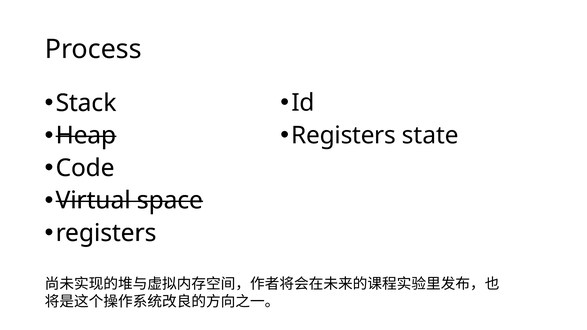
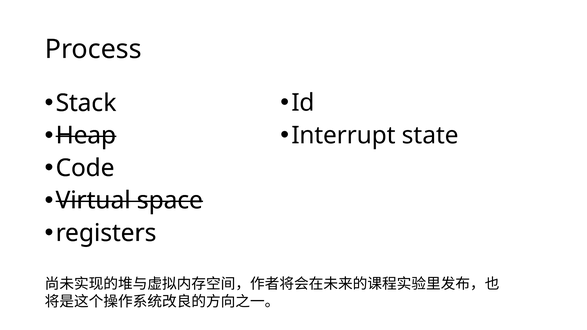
Registers at (344, 135): Registers -> Interrupt
